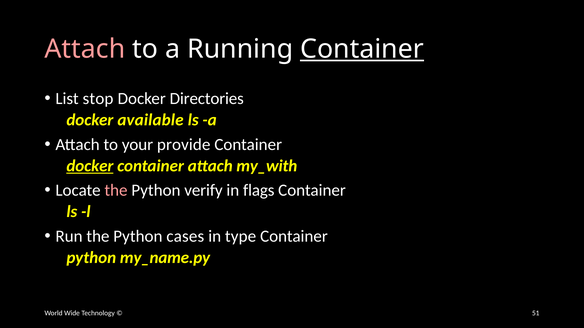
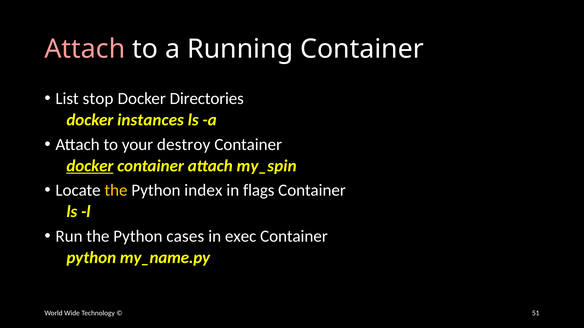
Container at (362, 49) underline: present -> none
available: available -> instances
provide: provide -> destroy
my_with: my_with -> my_spin
the at (116, 191) colour: pink -> yellow
verify: verify -> index
type: type -> exec
